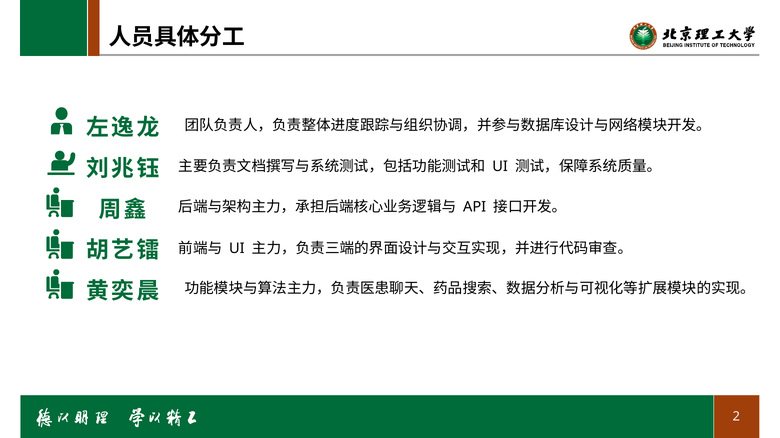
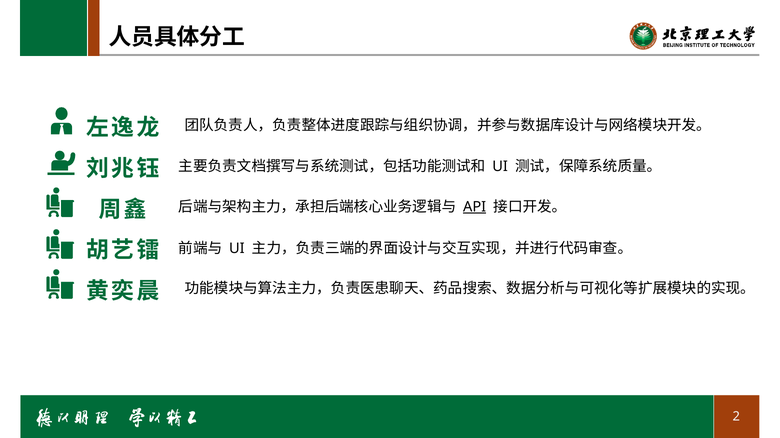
API underline: none -> present
